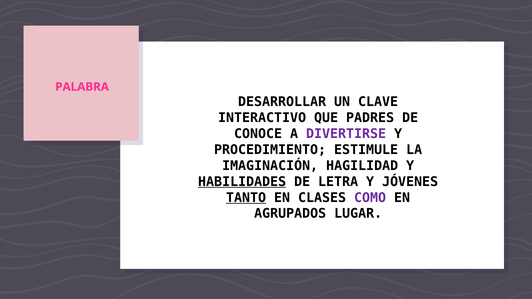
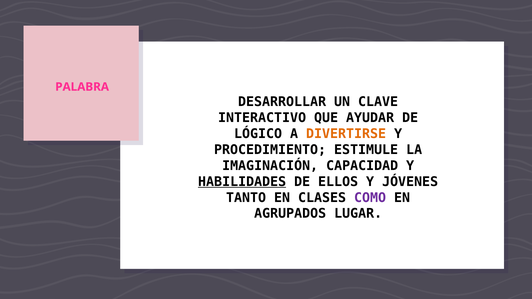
PADRES: PADRES -> AYUDAR
CONOCE: CONOCE -> LÓGICO
DIVERTIRSE colour: purple -> orange
HAGILIDAD: HAGILIDAD -> CAPACIDAD
LETRA: LETRA -> ELLOS
TANTO underline: present -> none
